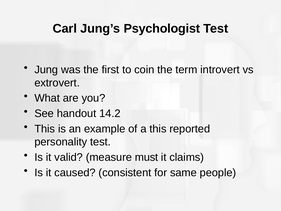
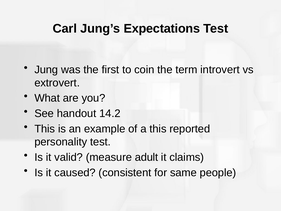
Psychologist: Psychologist -> Expectations
must: must -> adult
